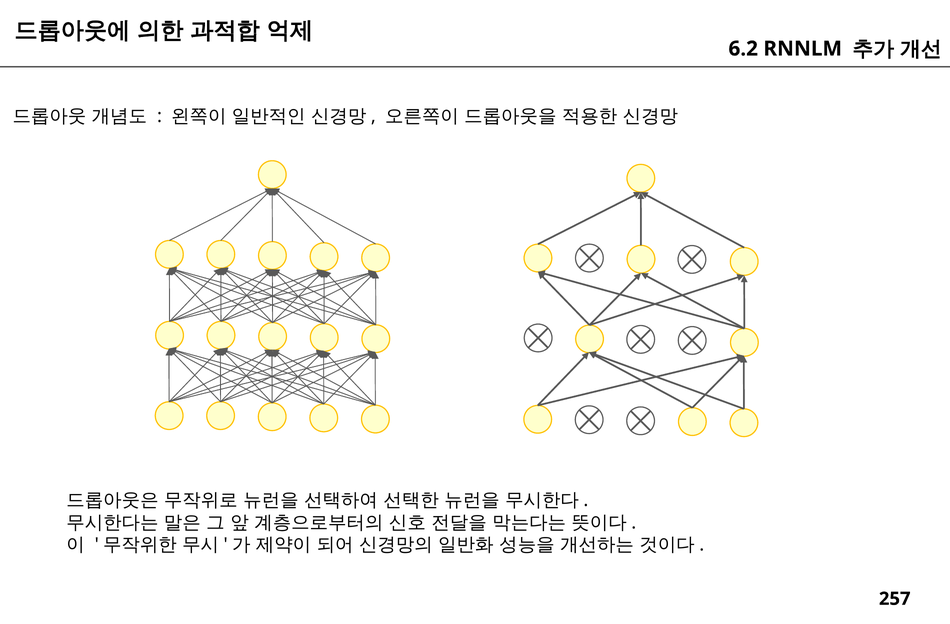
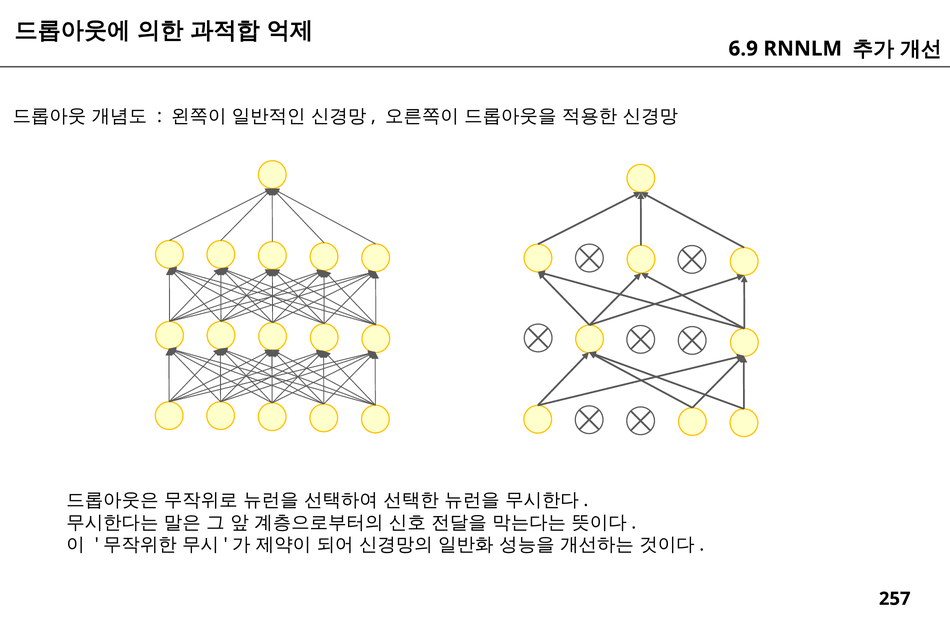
6.2: 6.2 -> 6.9
